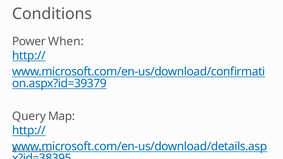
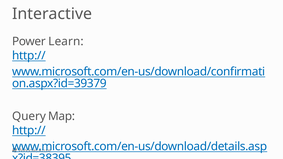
Conditions: Conditions -> Interactive
When: When -> Learn
